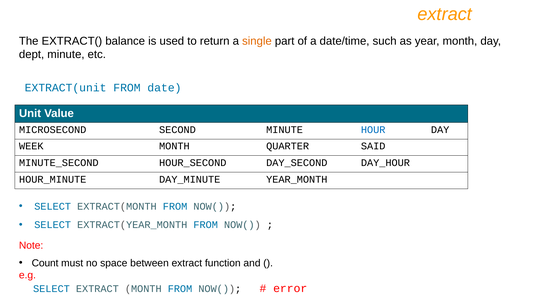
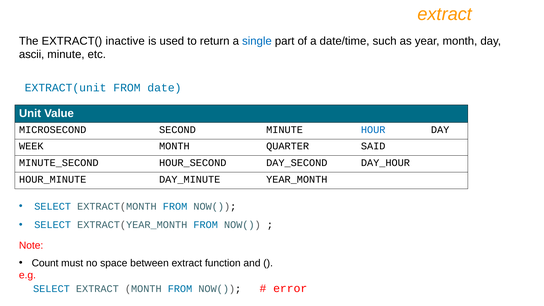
balance: balance -> inactive
single colour: orange -> blue
dept: dept -> ascii
